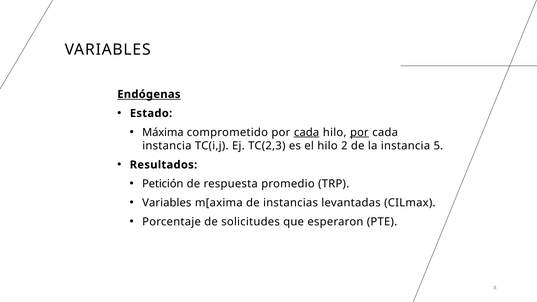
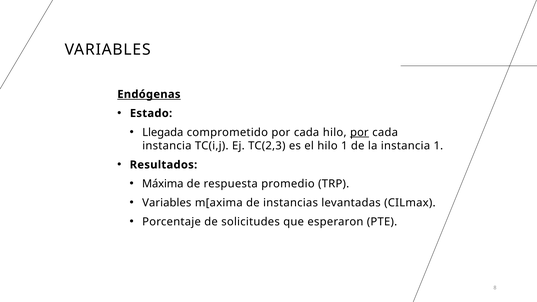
Máxima: Máxima -> Llegada
cada at (307, 132) underline: present -> none
hilo 2: 2 -> 1
instancia 5: 5 -> 1
Petición: Petición -> Máxima
